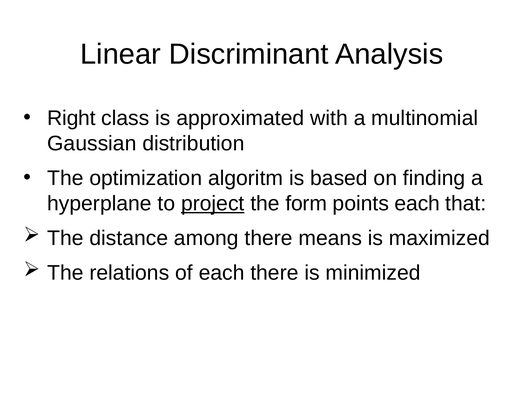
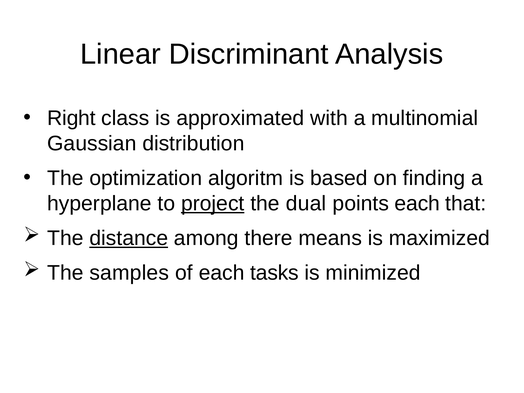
form: form -> dual
distance underline: none -> present
relations: relations -> samples
each there: there -> tasks
